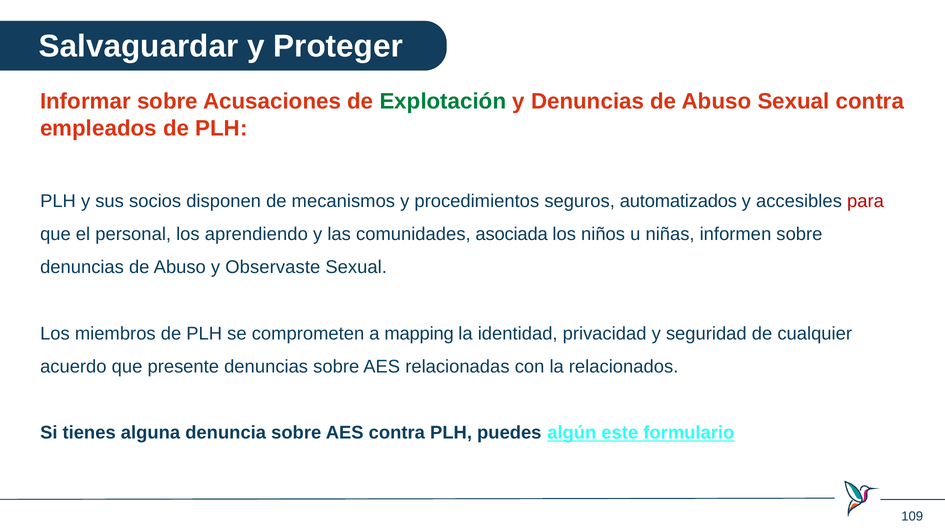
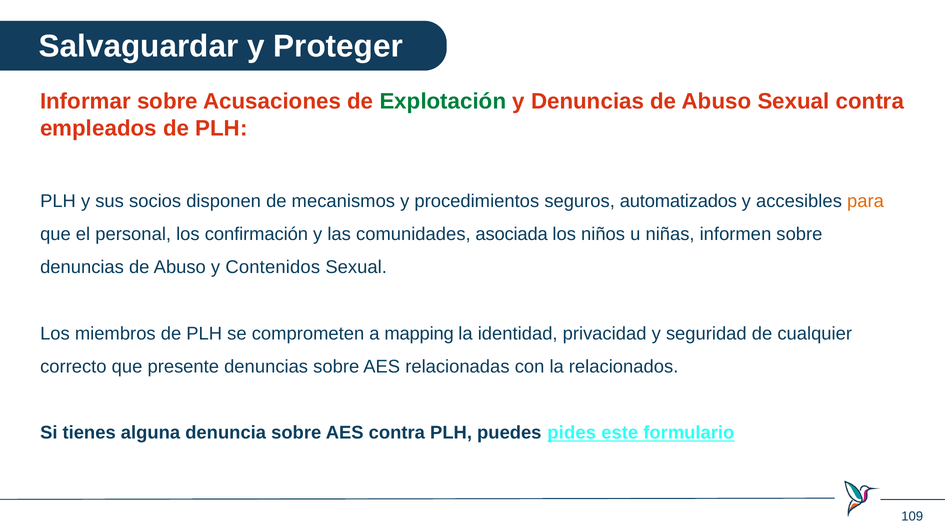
para colour: red -> orange
aprendiendo: aprendiendo -> confirmación
Observaste: Observaste -> Contenidos
acuerdo: acuerdo -> correcto
algún: algún -> pides
